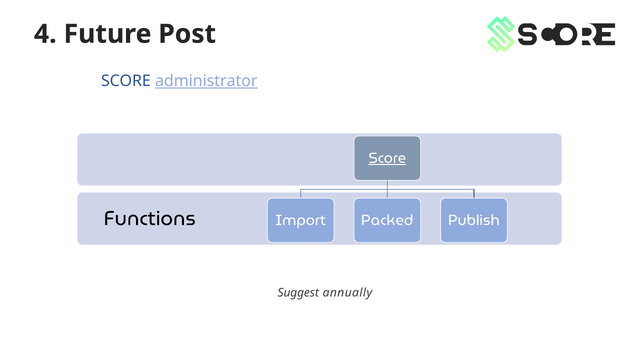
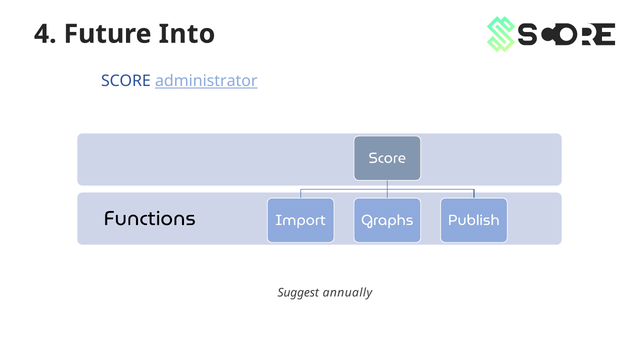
Post: Post -> Into
Score at (387, 158) underline: present -> none
Packed: Packed -> Graphs
